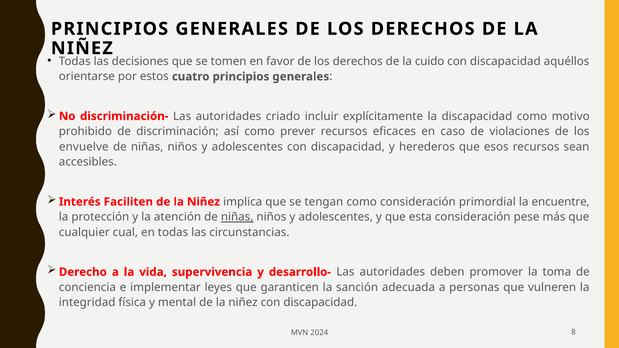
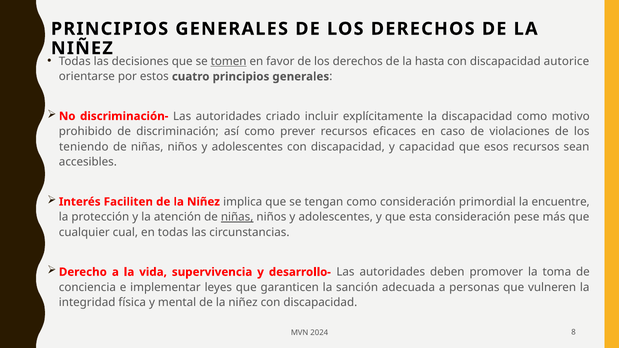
tomen underline: none -> present
cuido: cuido -> hasta
aquéllos: aquéllos -> autorice
envuelve: envuelve -> teniendo
herederos: herederos -> capacidad
